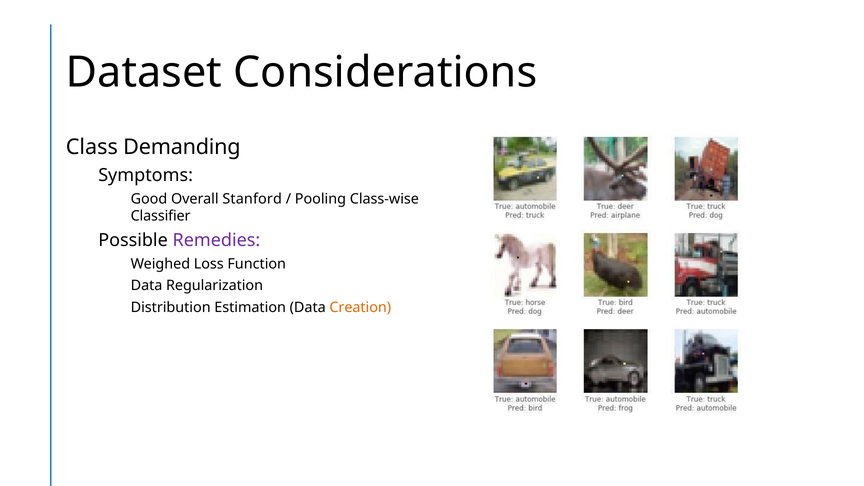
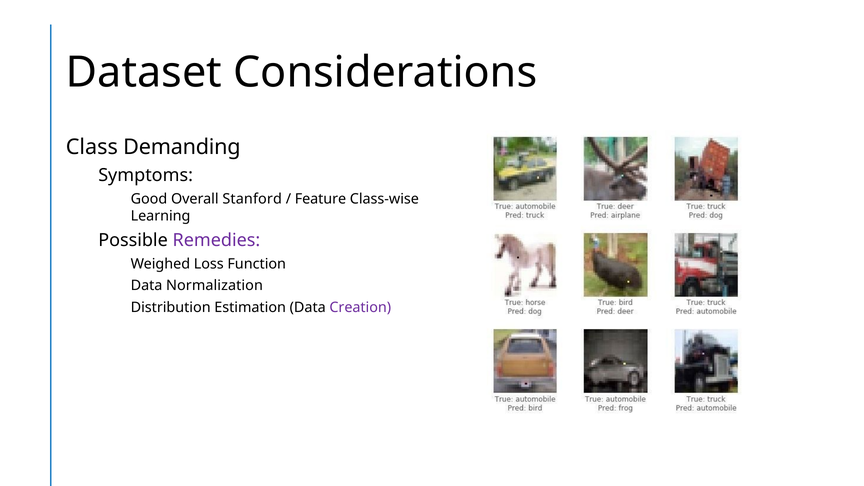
Pooling: Pooling -> Feature
Classifier: Classifier -> Learning
Regularization: Regularization -> Normalization
Creation colour: orange -> purple
